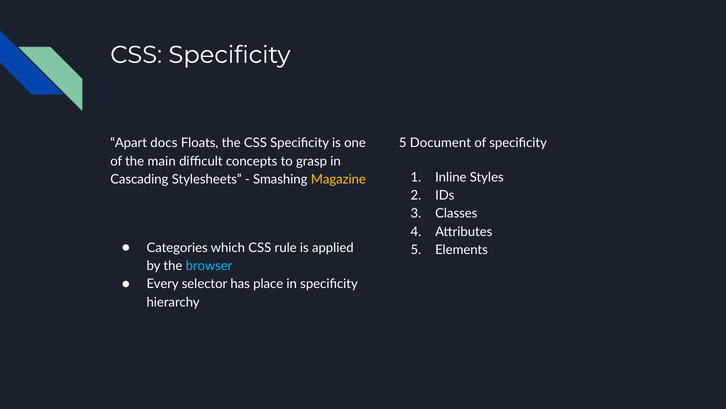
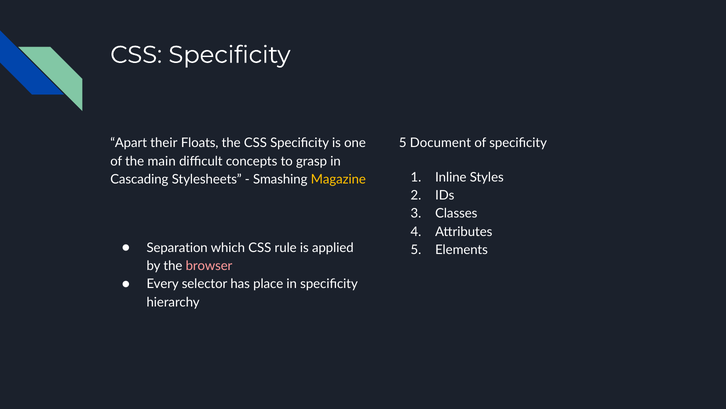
docs: docs -> their
Categories: Categories -> Separation
browser colour: light blue -> pink
